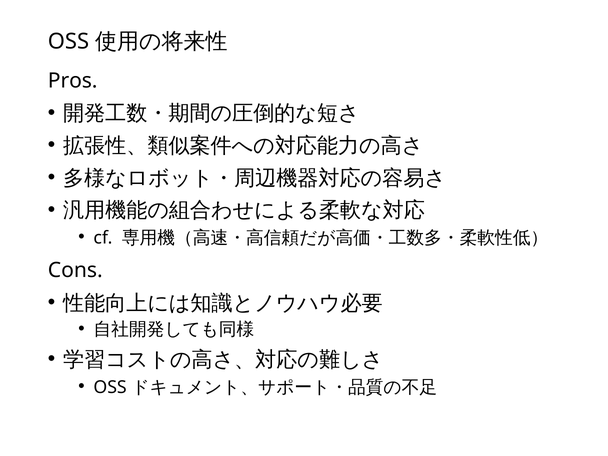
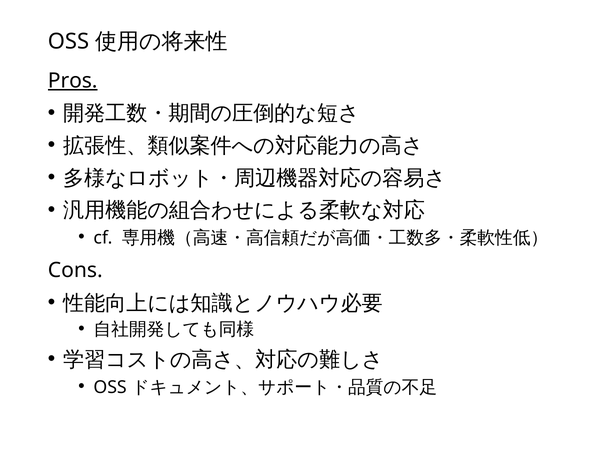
Pros underline: none -> present
